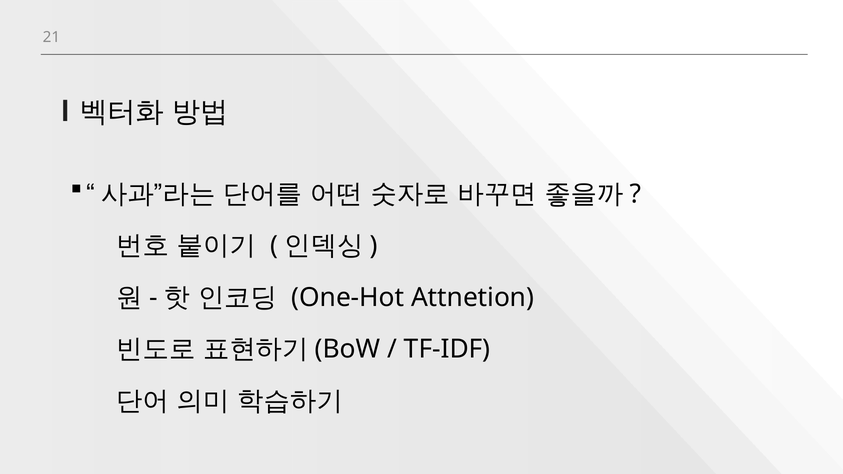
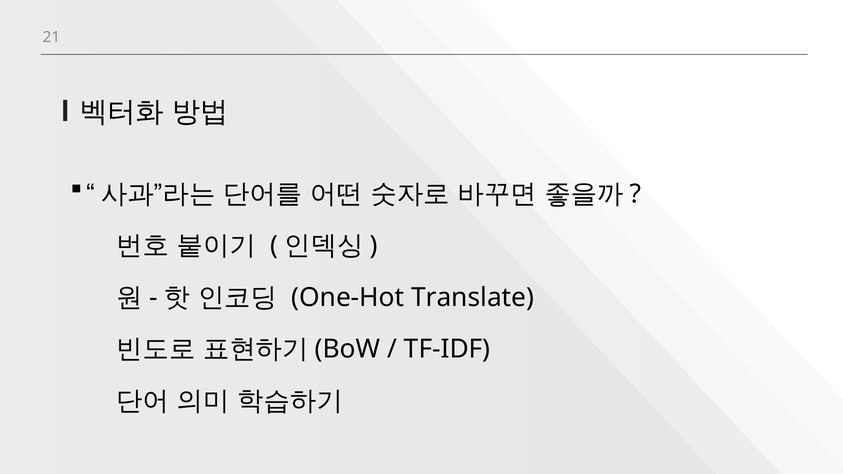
Attnetion: Attnetion -> Translate
